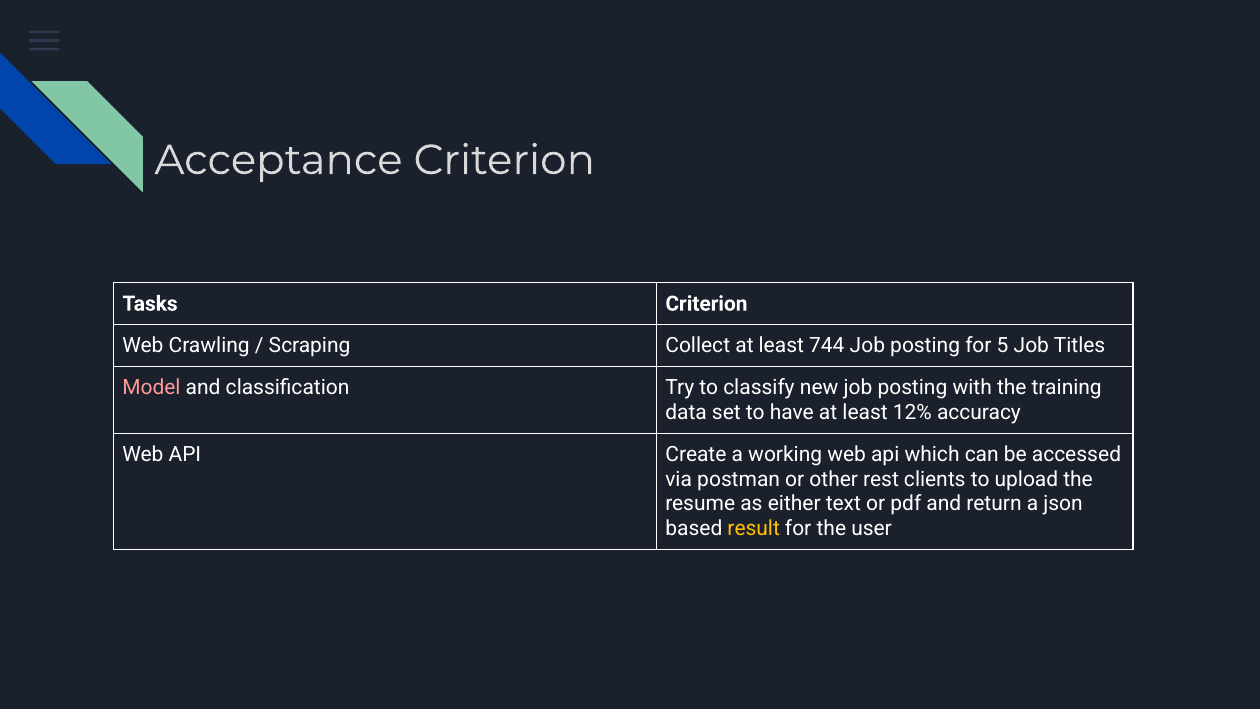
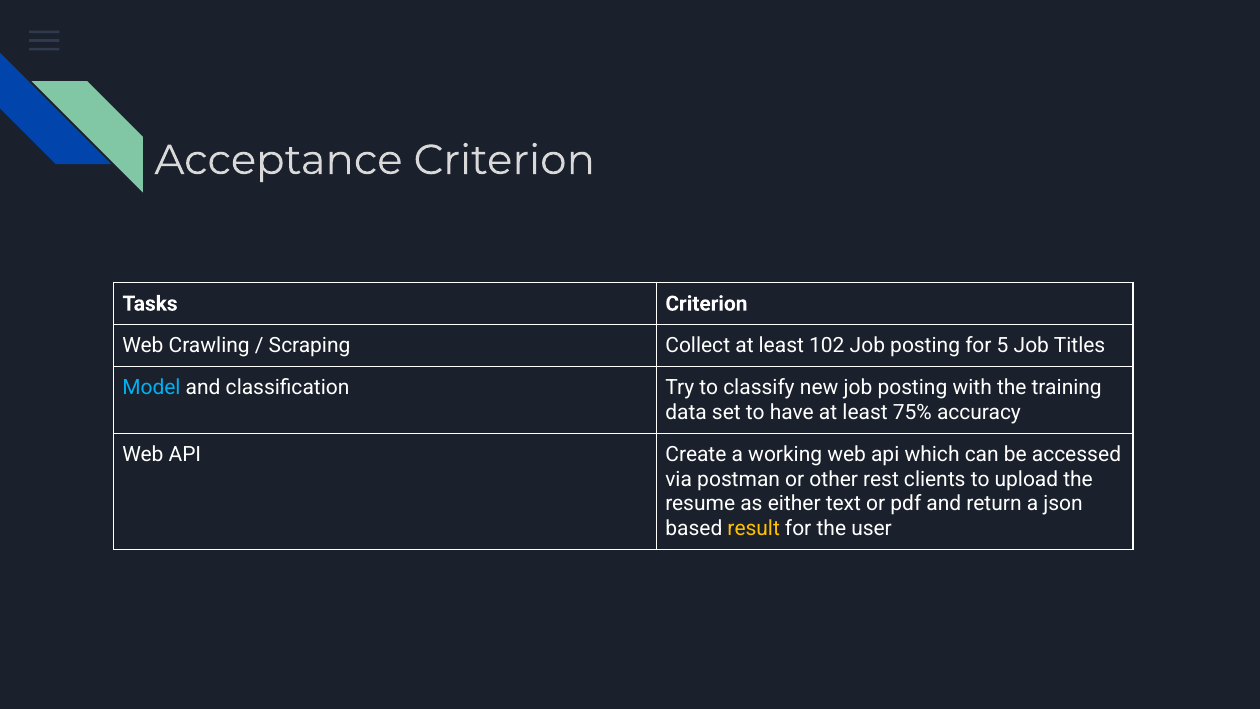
744: 744 -> 102
Model colour: pink -> light blue
12%: 12% -> 75%
